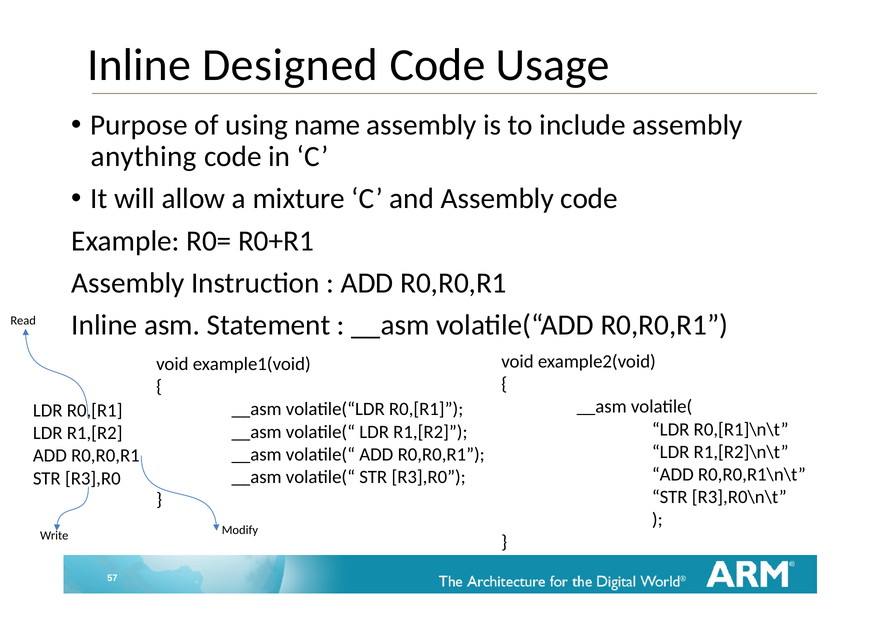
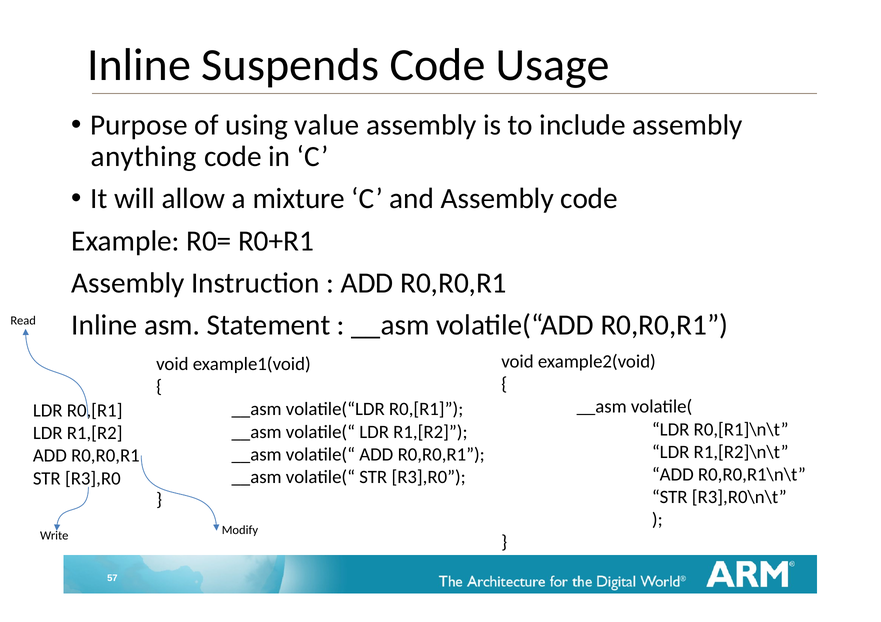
Designed: Designed -> Suspends
name: name -> value
